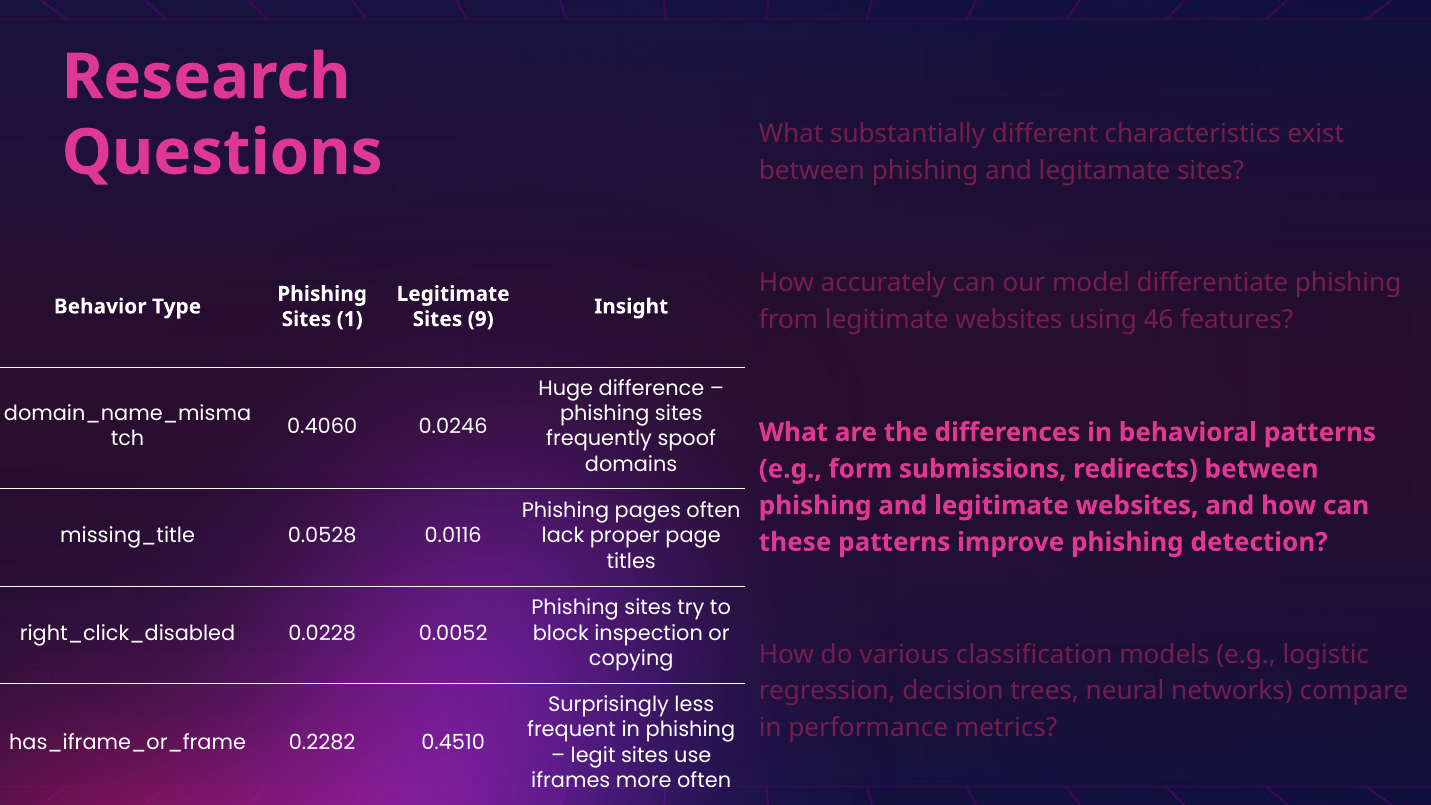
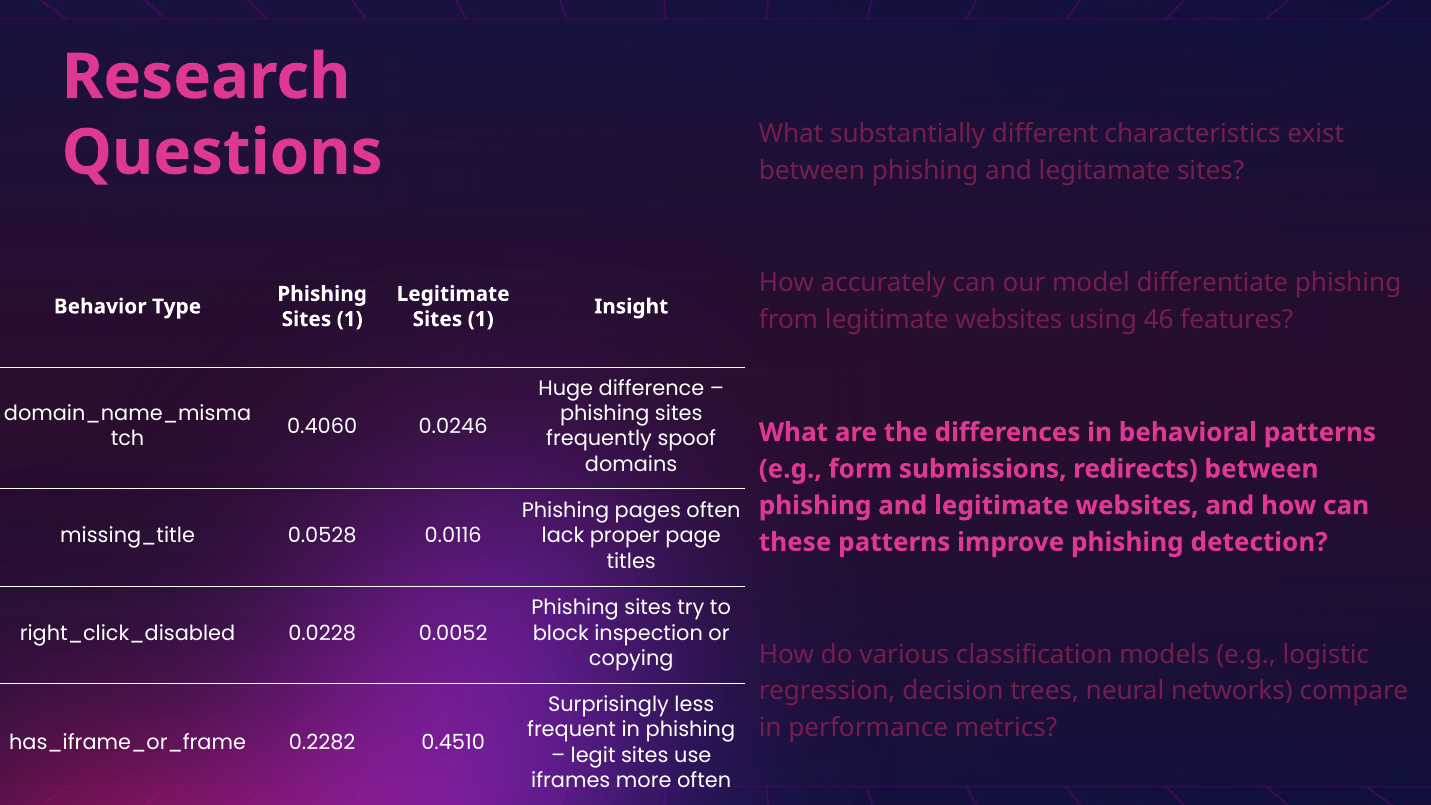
9 at (481, 319): 9 -> 1
